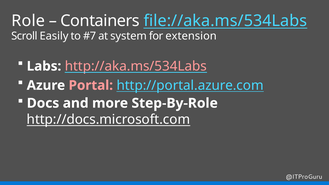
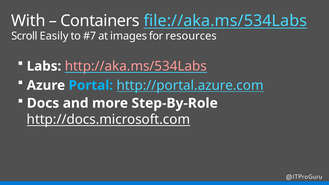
Role: Role -> With
system: system -> images
extension: extension -> resources
Portal colour: pink -> light blue
